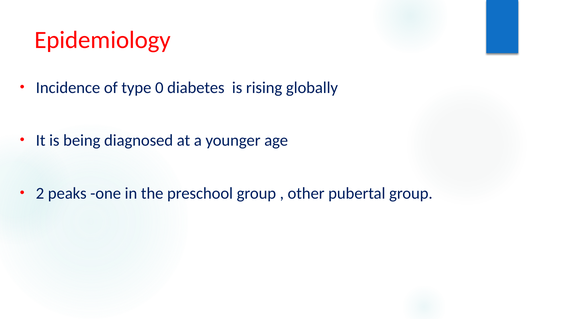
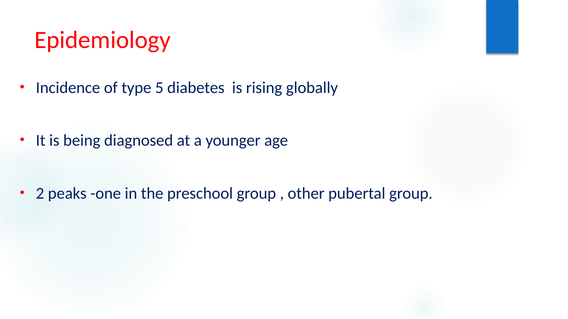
0: 0 -> 5
